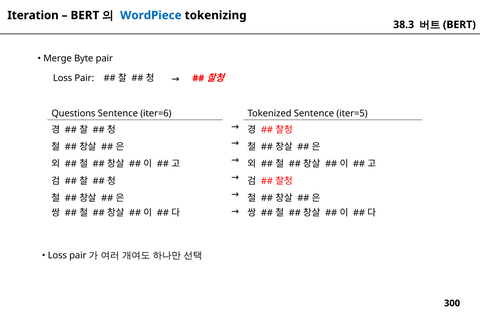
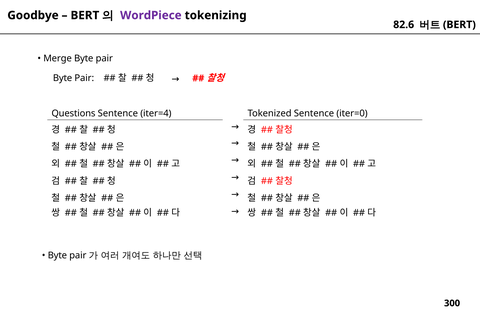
Iteration: Iteration -> Goodbye
WordPiece colour: blue -> purple
38.3: 38.3 -> 82.6
Loss at (63, 78): Loss -> Byte
iter=6: iter=6 -> iter=4
iter=5: iter=5 -> iter=0
Loss at (57, 255): Loss -> Byte
